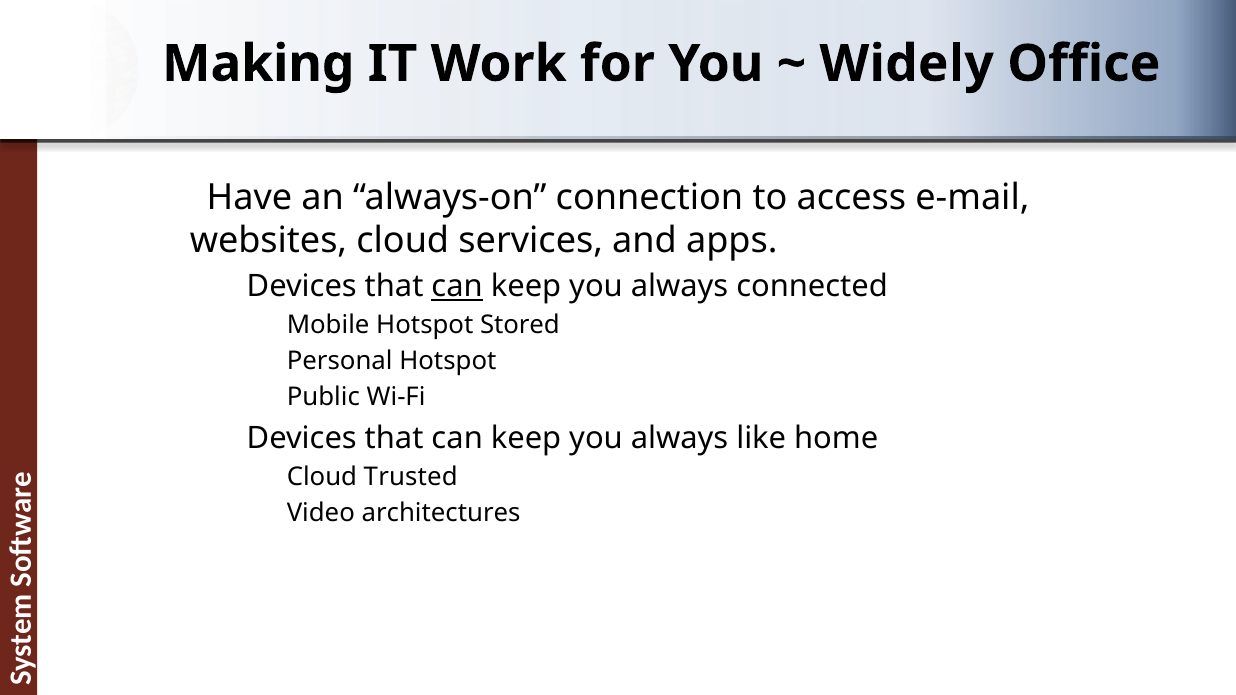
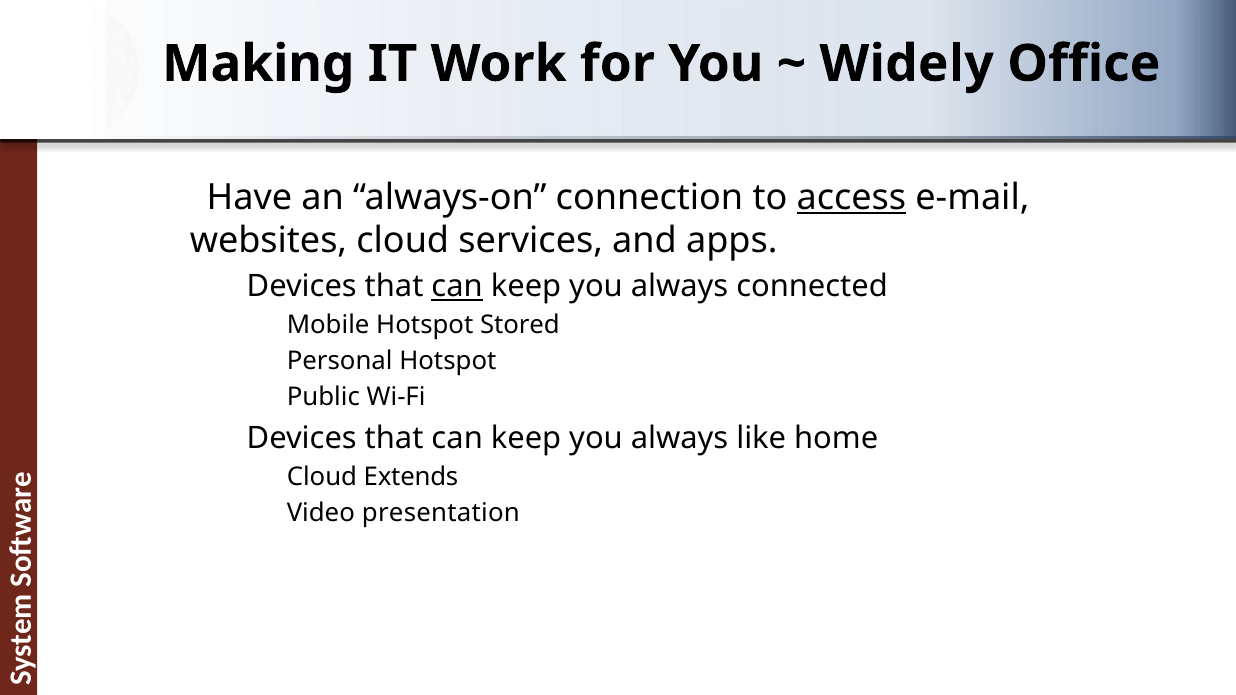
access underline: none -> present
Trusted: Trusted -> Extends
architectures: architectures -> presentation
